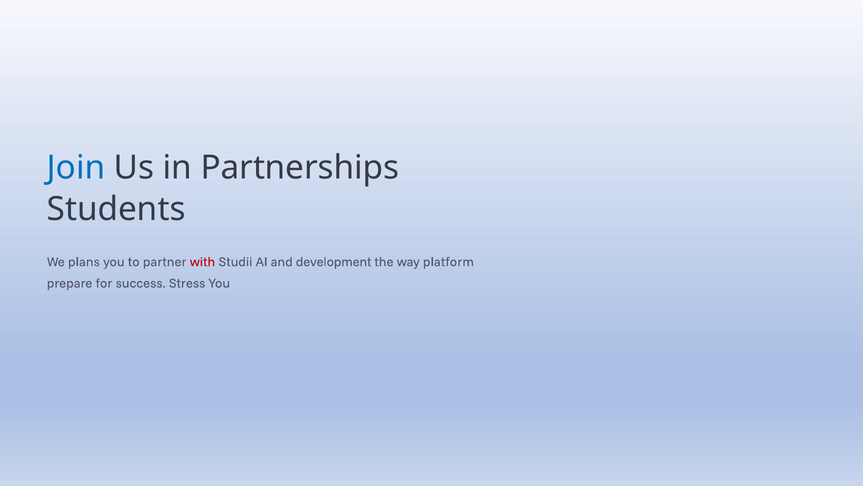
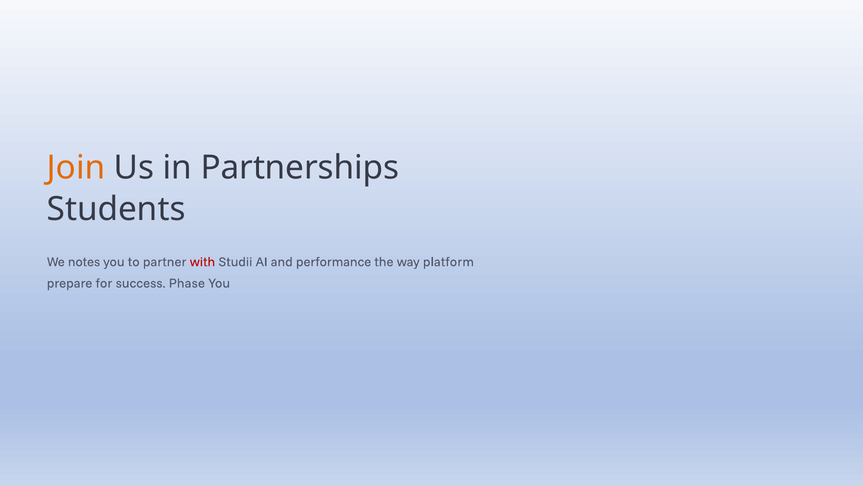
Join colour: blue -> orange
plans: plans -> notes
development: development -> performance
Stress: Stress -> Phase
